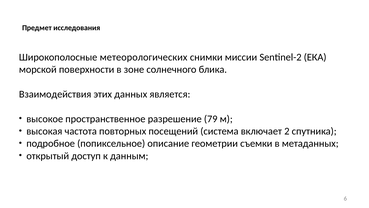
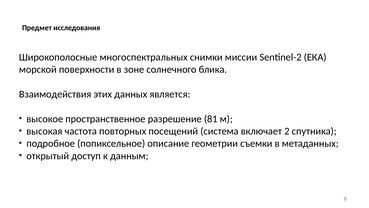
метеорологических: метеорологических -> многоспектральных
79: 79 -> 81
